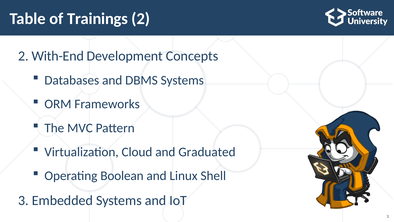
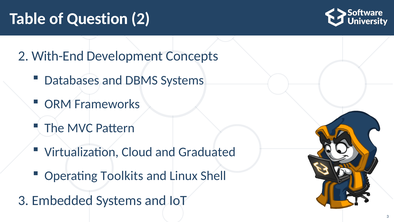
Trainings: Trainings -> Question
Boolean: Boolean -> Toolkits
